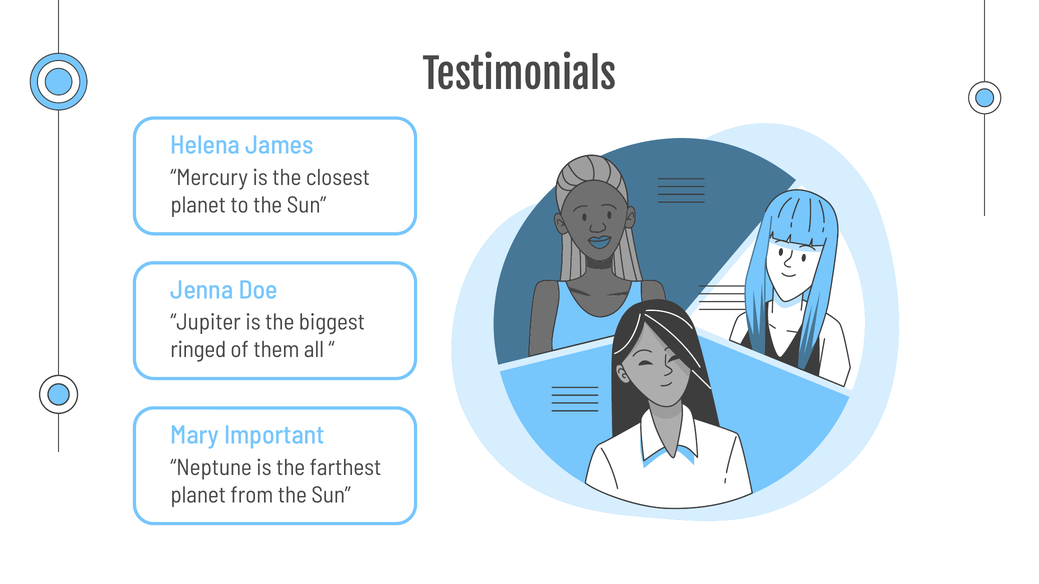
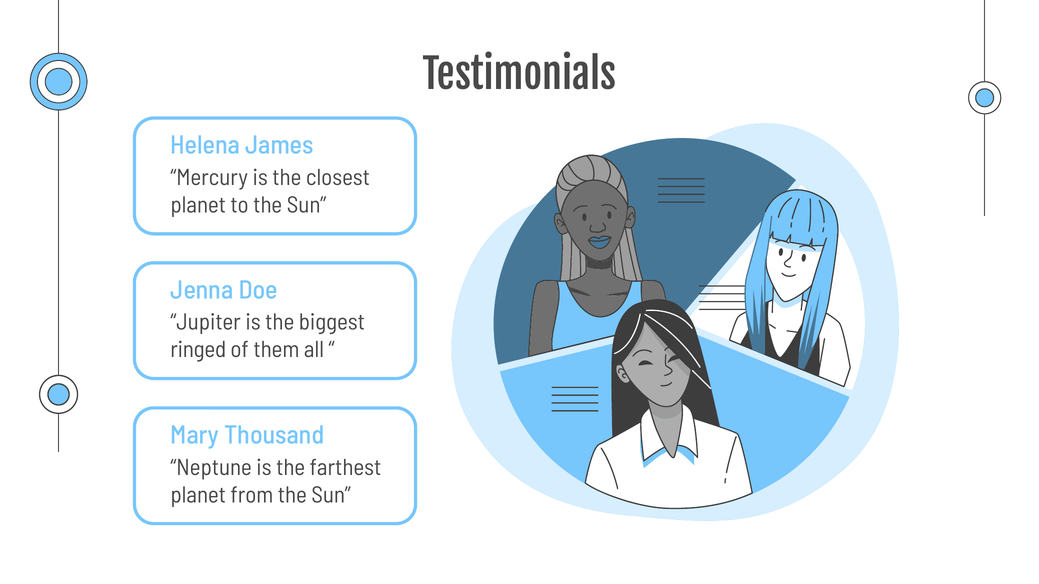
Important: Important -> Thousand
